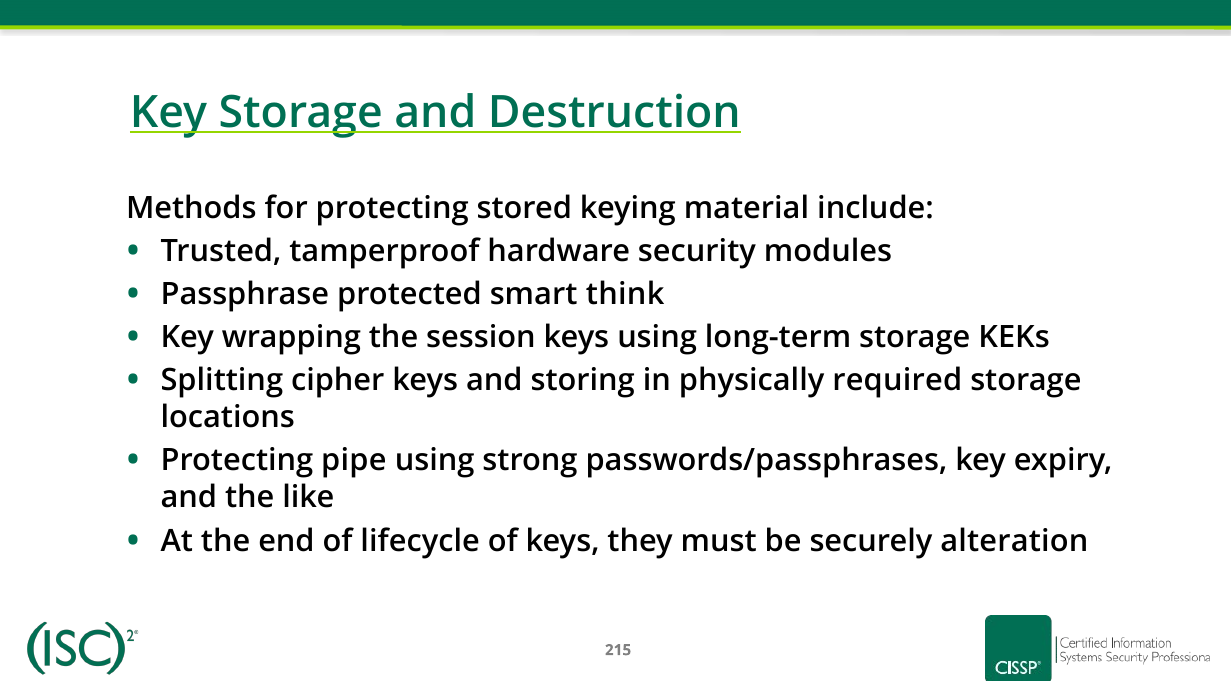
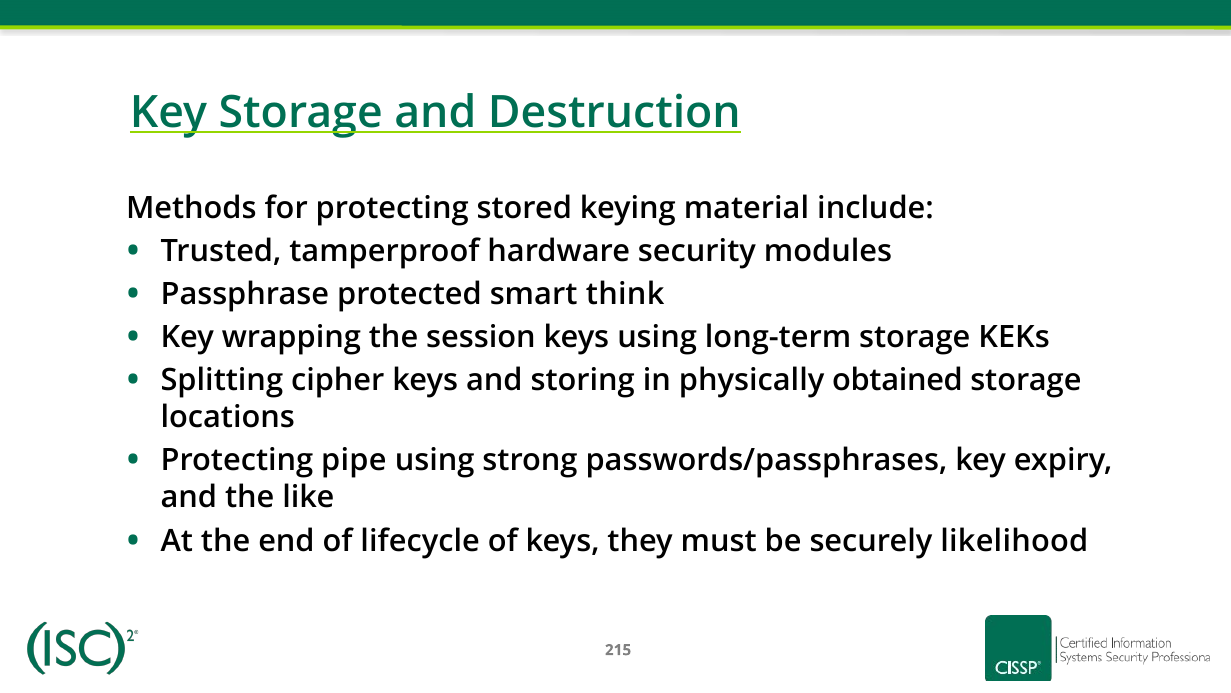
required: required -> obtained
alteration: alteration -> likelihood
